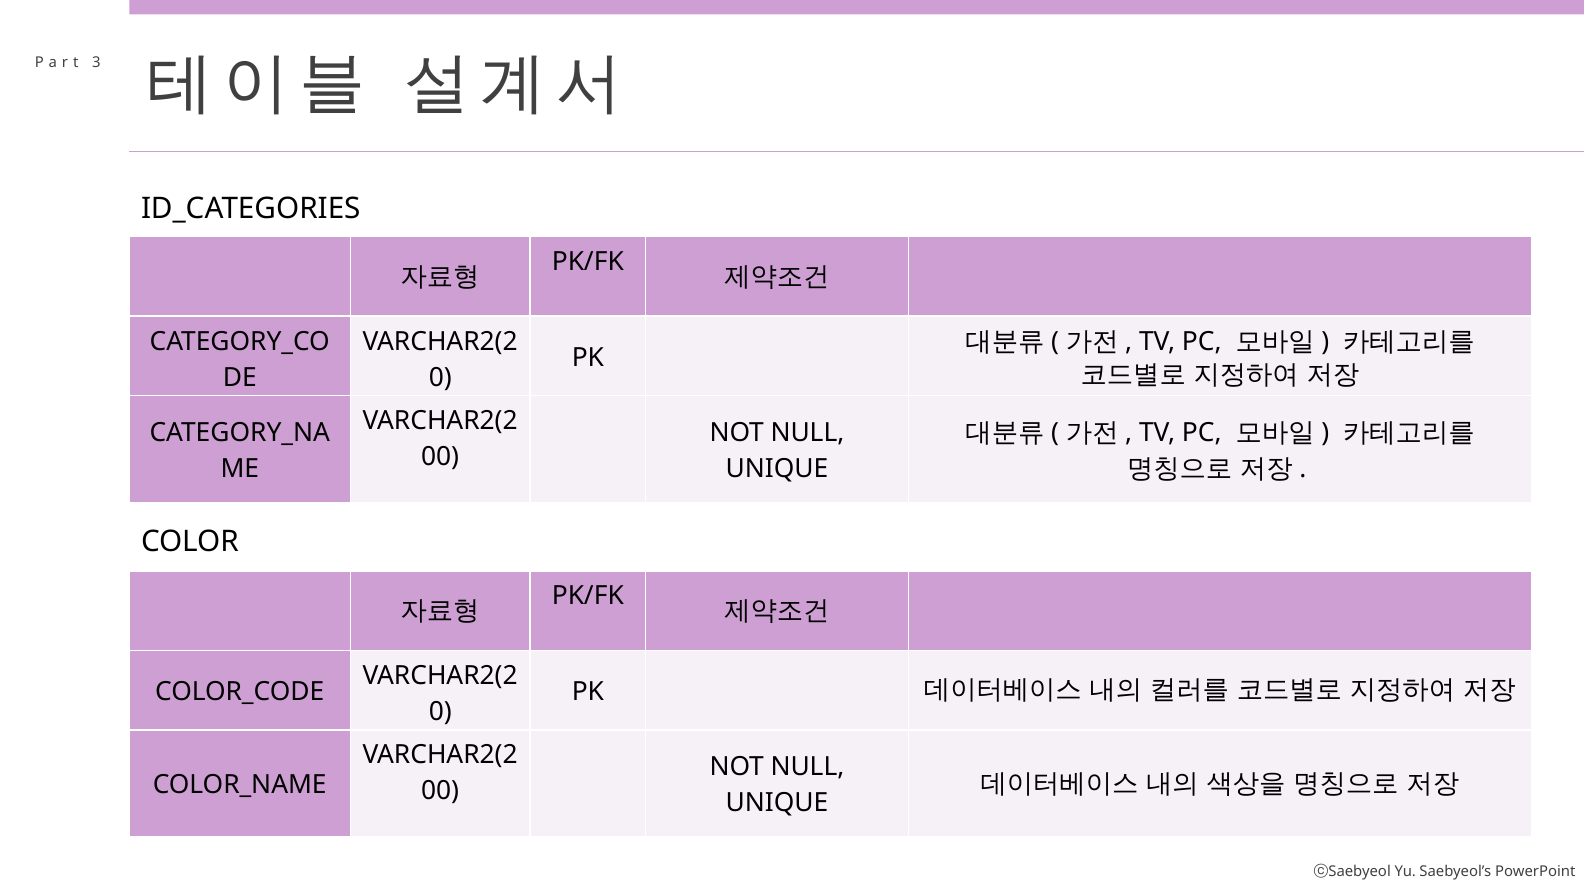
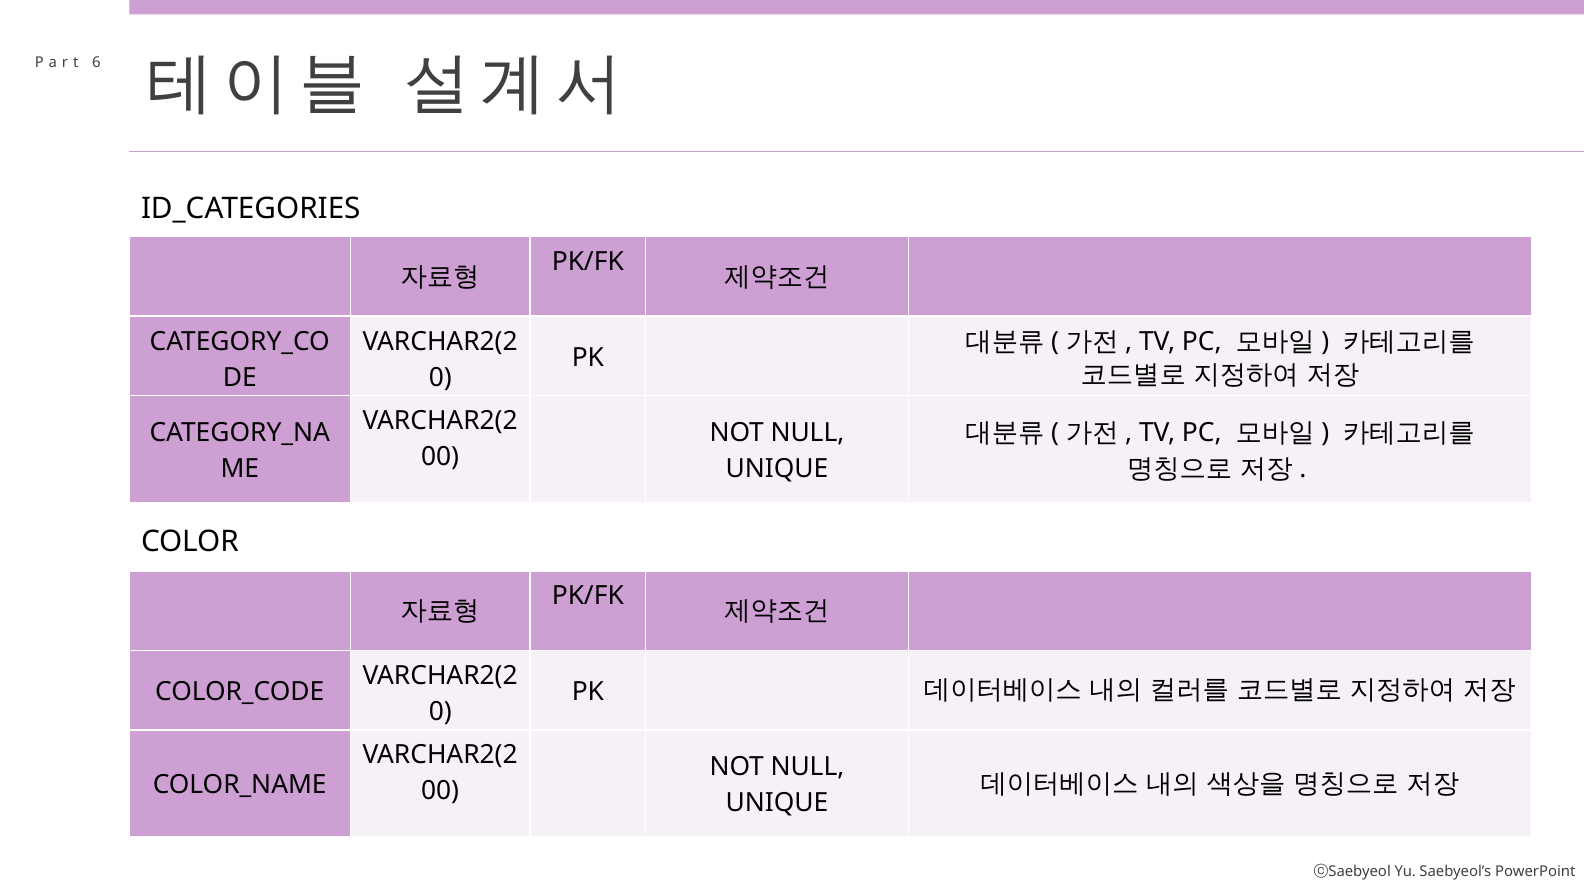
3: 3 -> 6
